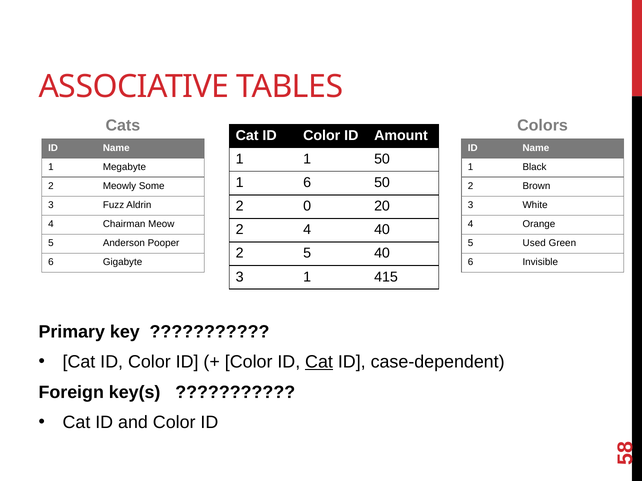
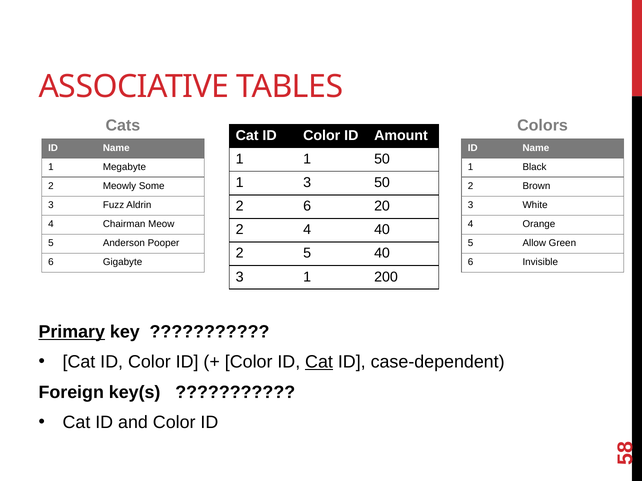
1 6: 6 -> 3
2 0: 0 -> 6
Used: Used -> Allow
415: 415 -> 200
Primary underline: none -> present
